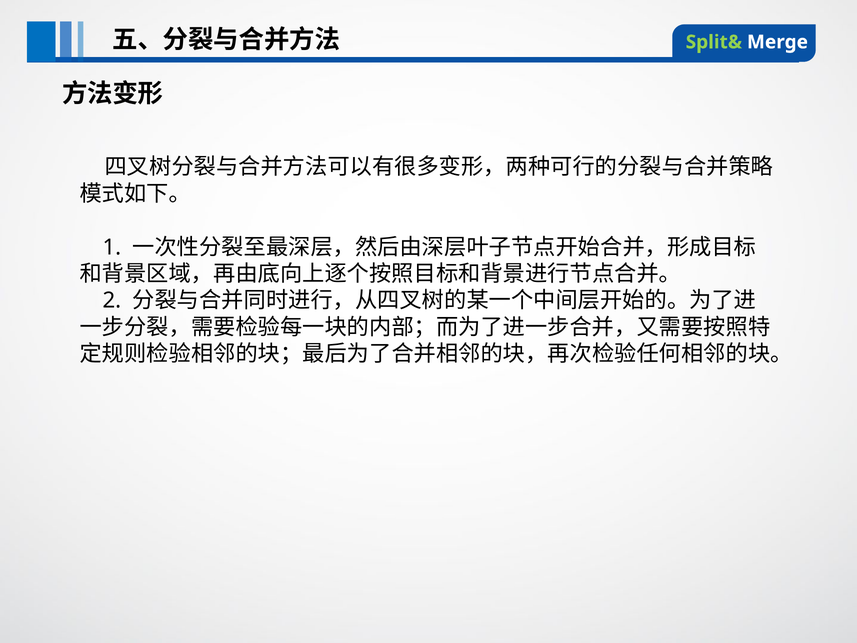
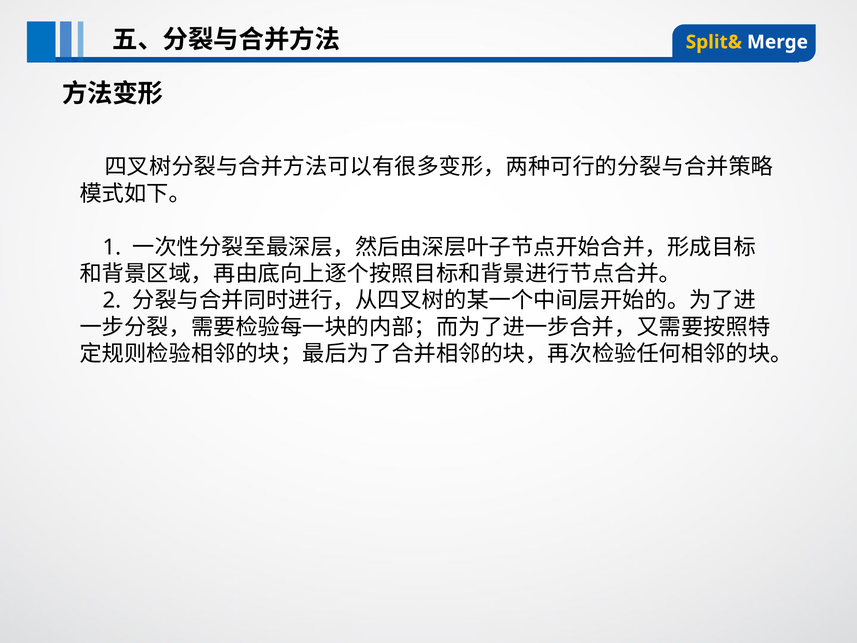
Split& colour: light green -> yellow
